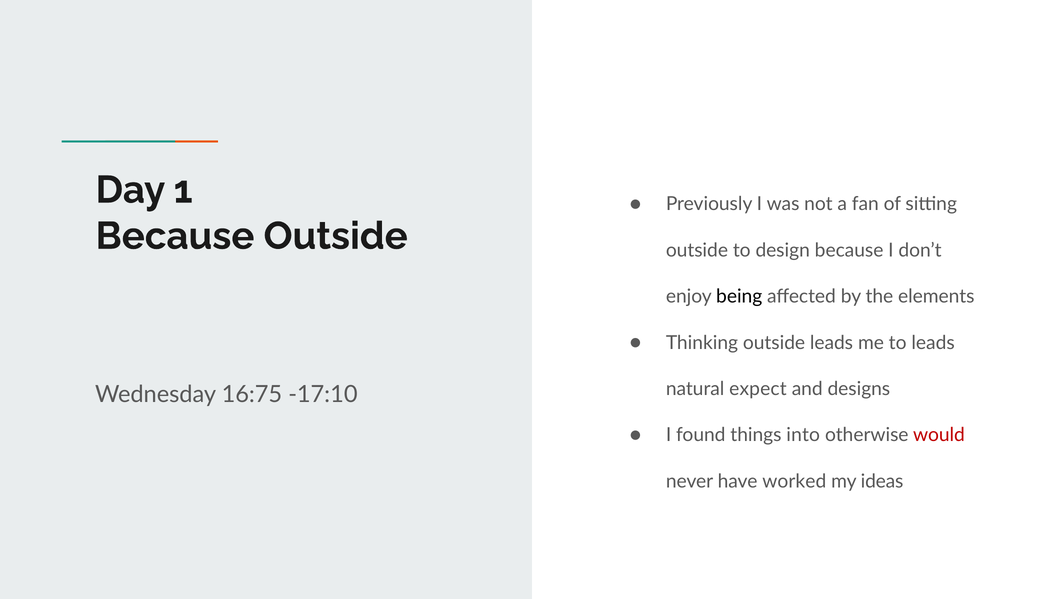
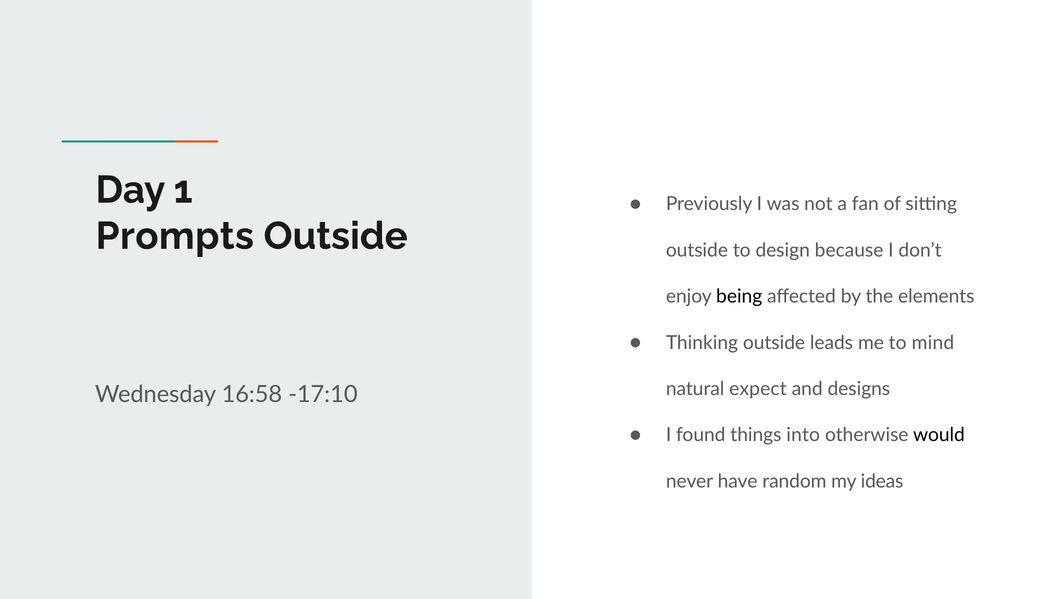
Because at (175, 236): Because -> Prompts
to leads: leads -> mind
16:75: 16:75 -> 16:58
would colour: red -> black
worked: worked -> random
